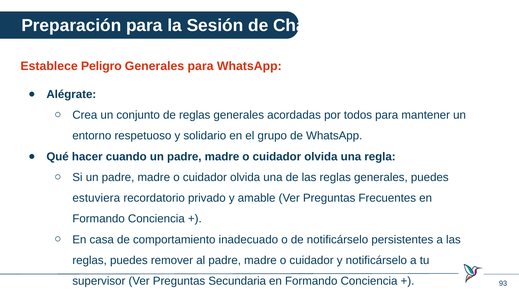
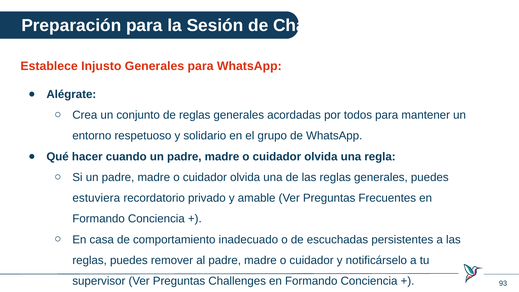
Peligro: Peligro -> Injusto
de notificárselo: notificárselo -> escuchadas
Secundaria: Secundaria -> Challenges
